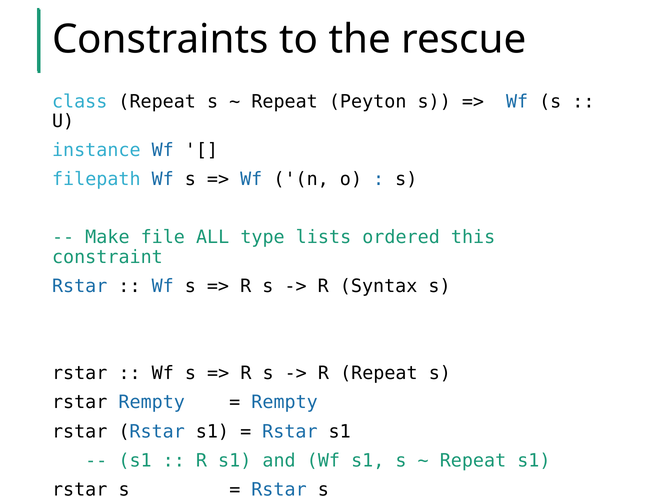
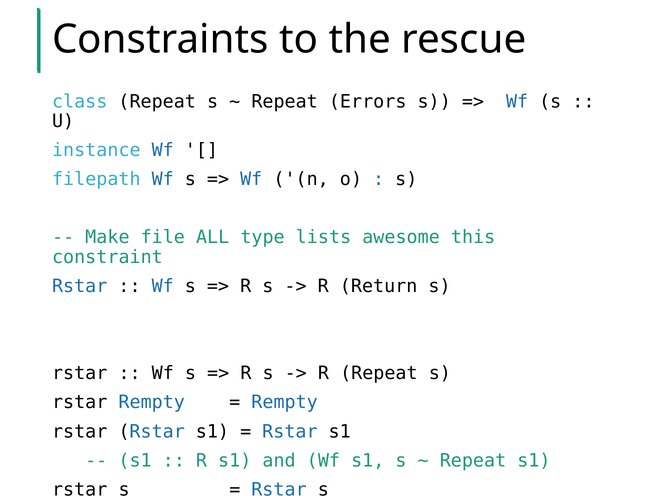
Peyton: Peyton -> Errors
ordered: ordered -> awesome
Syntax: Syntax -> Return
